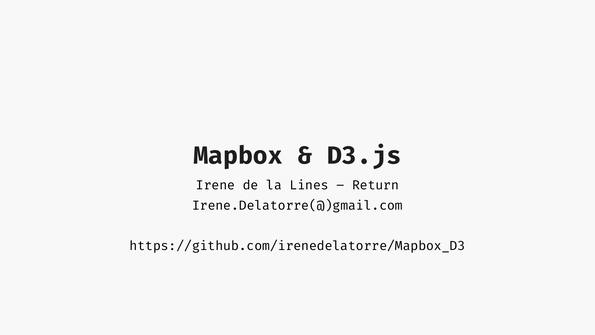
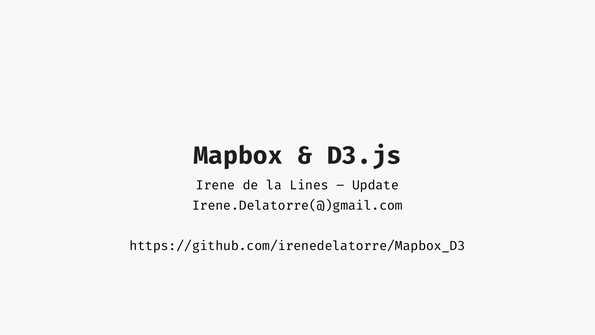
Return: Return -> Update
